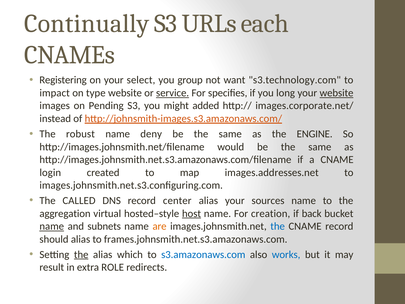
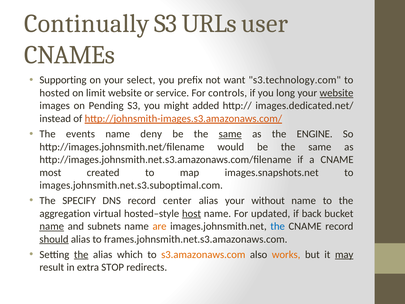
each: each -> user
Registering: Registering -> Supporting
group: group -> preﬁx
impact: impact -> hosted
type: type -> limit
service underline: present -> none
speciﬁes: speciﬁes -> controls
images.corporate.net/: images.corporate.net/ -> images.dedicated.net/
robust: robust -> events
same at (230, 134) underline: none -> present
login: login -> most
images.addresses.net: images.addresses.net -> images.snapshots.net
images.johnsmith.net.s3.conﬁguring.com: images.johnsmith.net.s3.conﬁguring.com -> images.johnsmith.net.s3.suboptimal.com
CALLED: CALLED -> SPECIFY
sources: sources -> without
creation: creation -> updated
should underline: none -> present
s3.amazonaws.com colour: blue -> orange
works colour: blue -> orange
may underline: none -> present
ROLE: ROLE -> STOP
